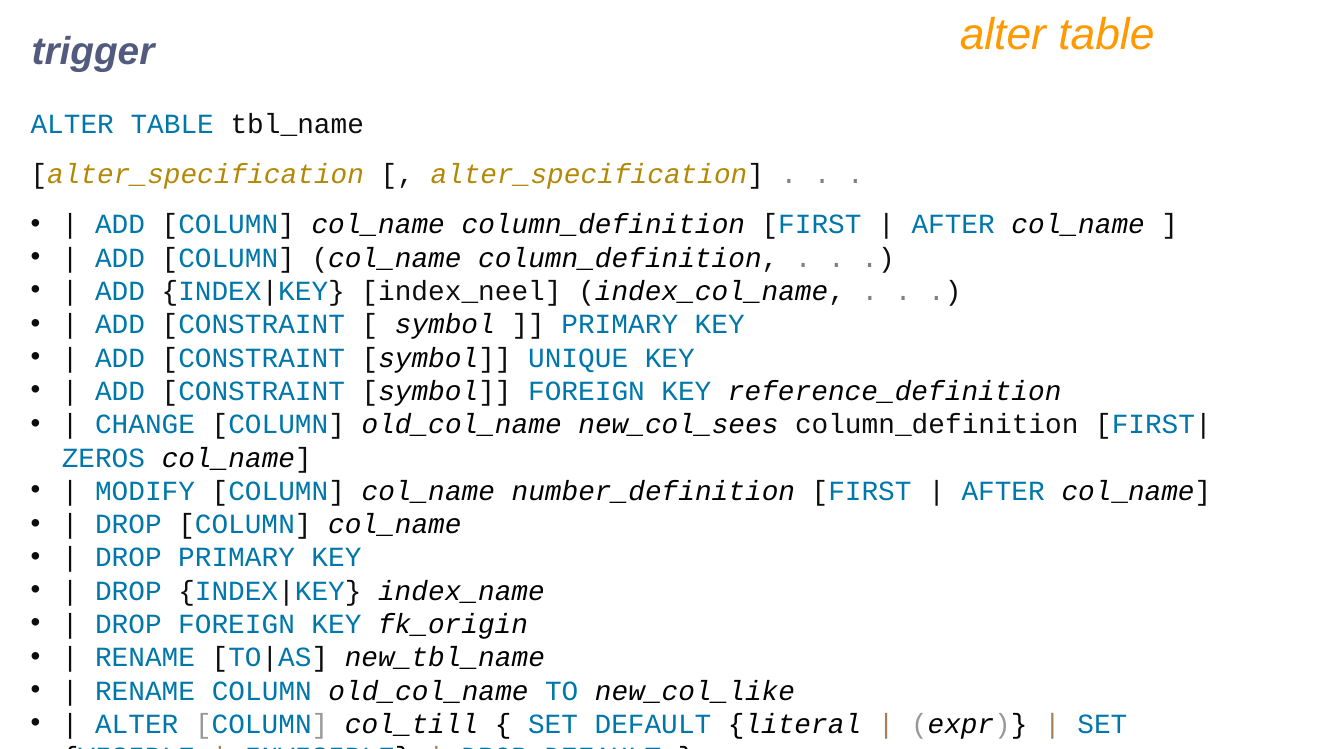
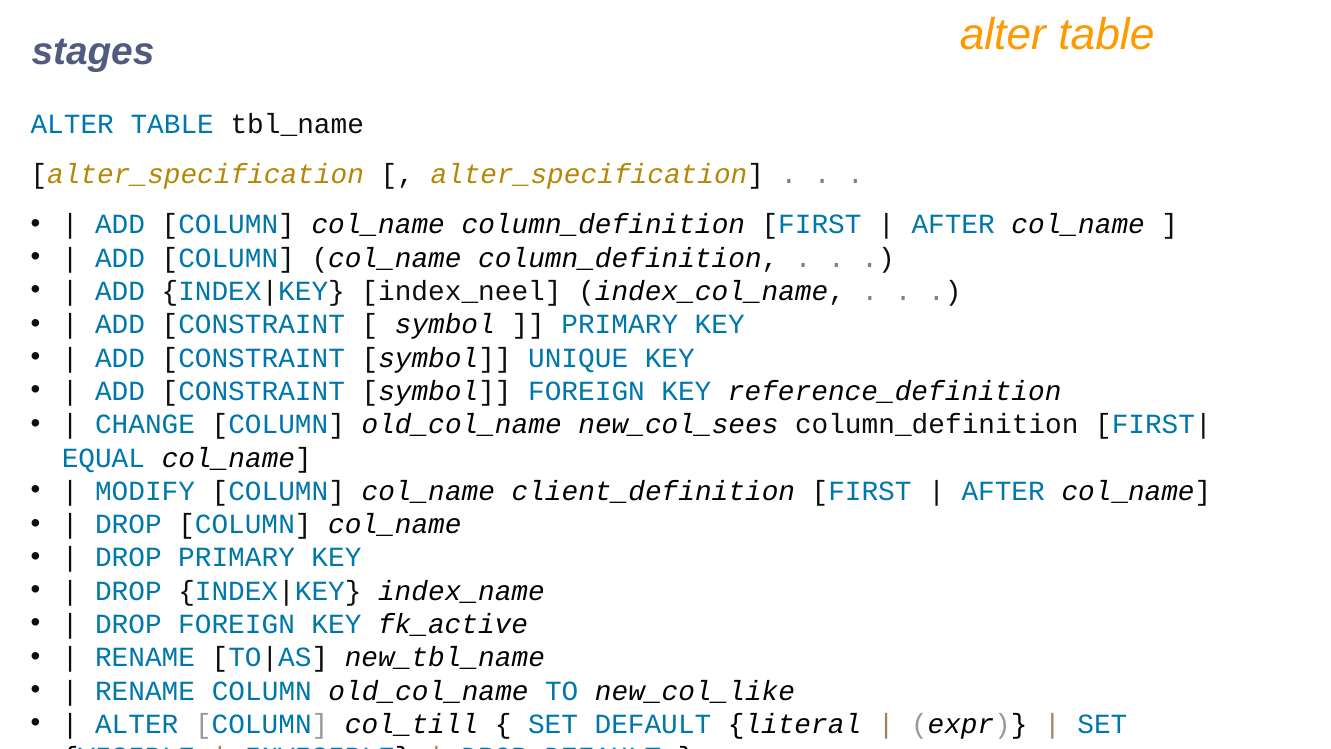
trigger: trigger -> stages
ZEROS: ZEROS -> EQUAL
number_definition: number_definition -> client_definition
fk_origin: fk_origin -> fk_active
